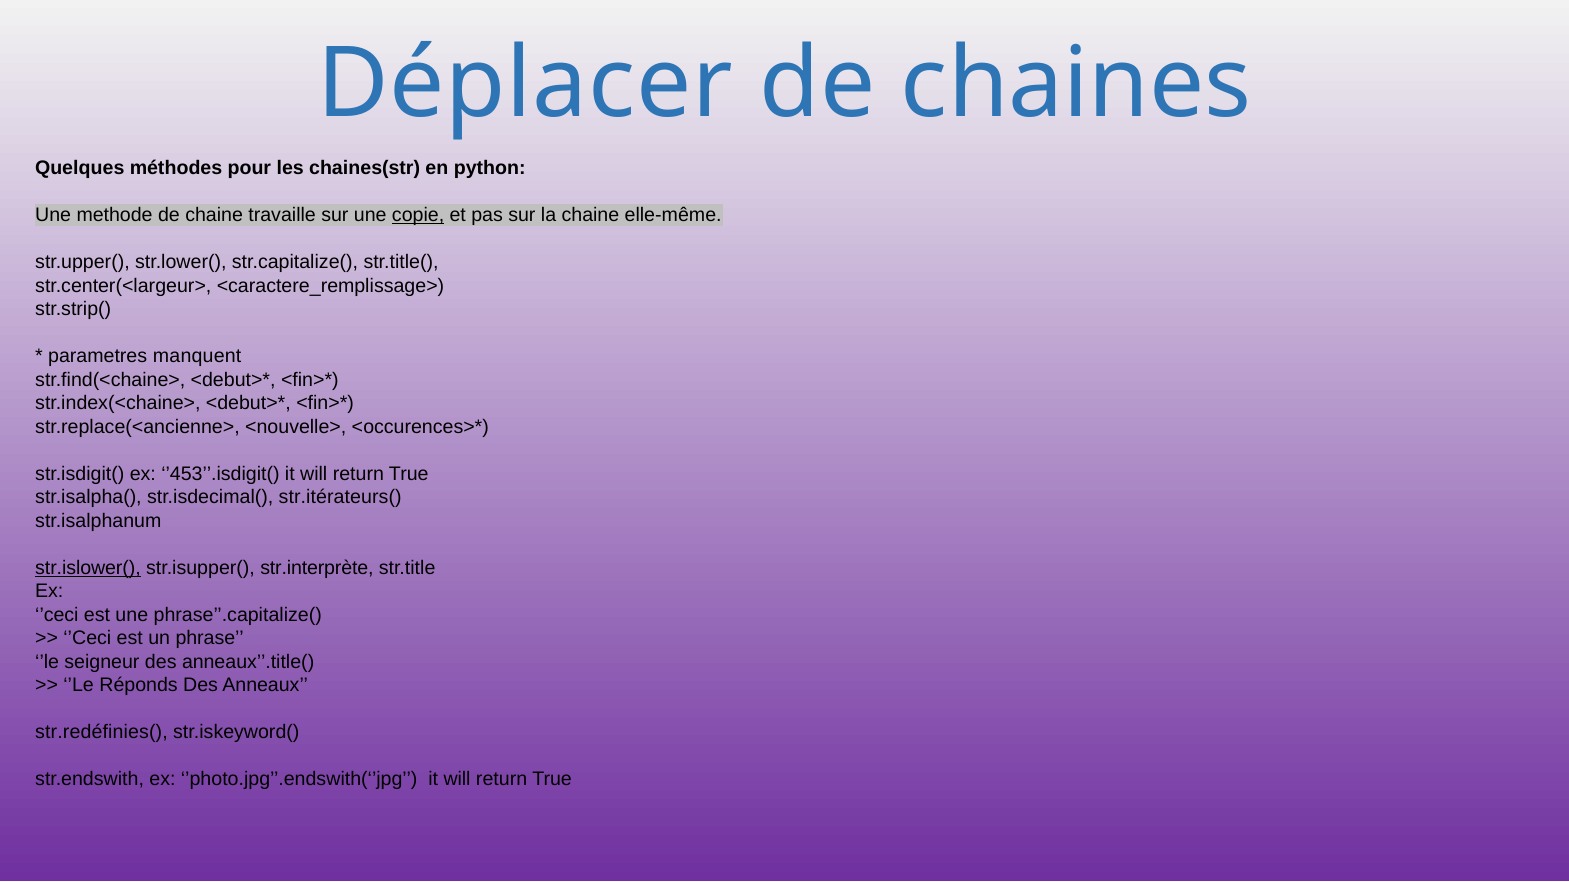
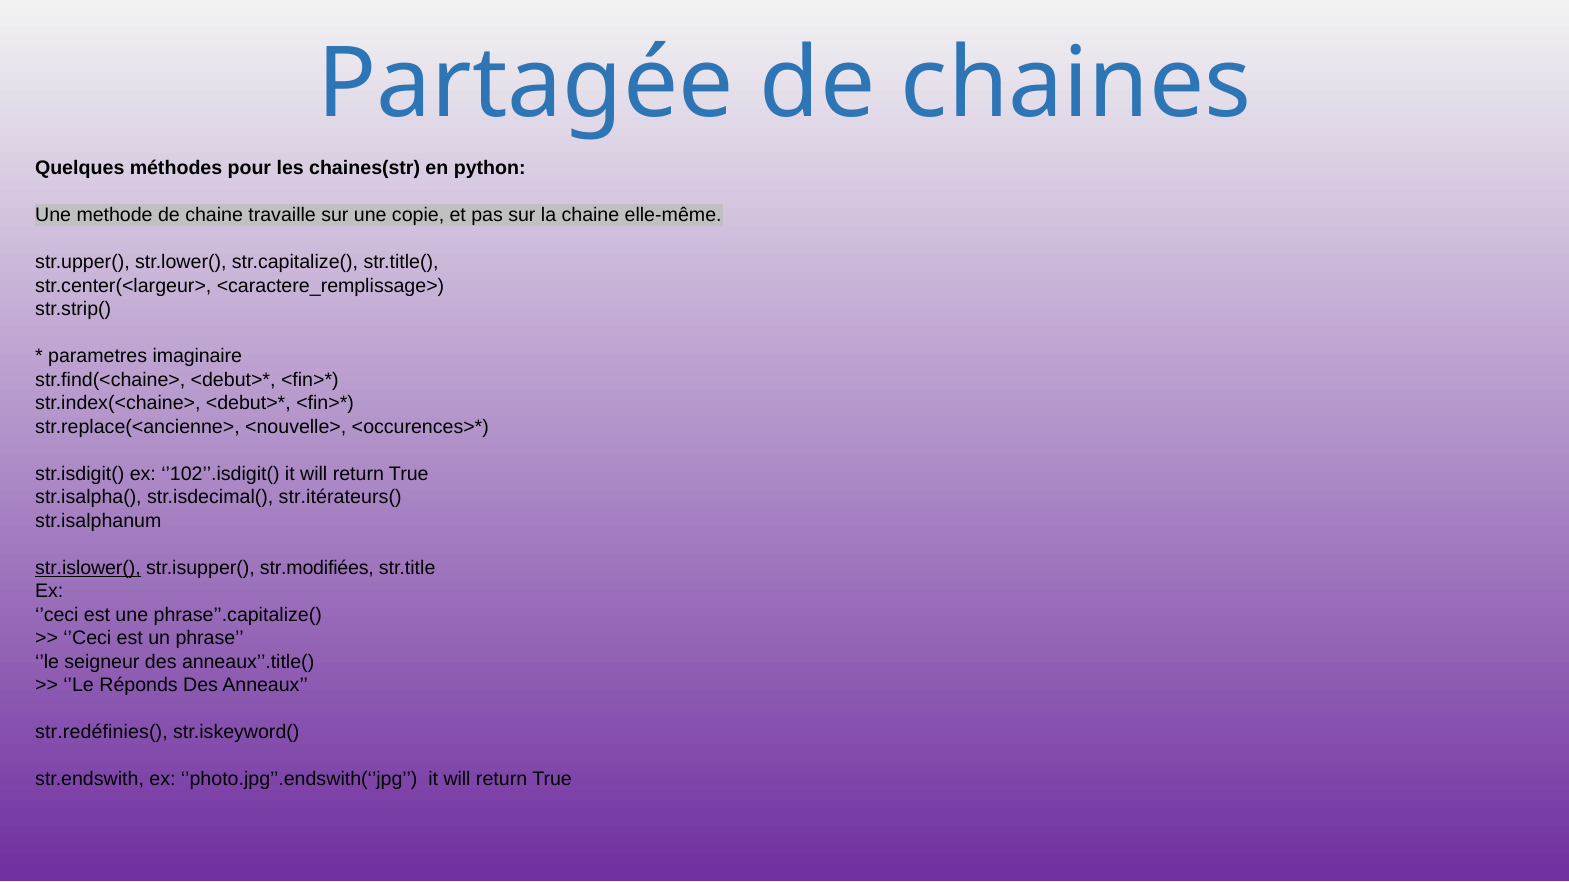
Déplacer: Déplacer -> Partagée
copie underline: present -> none
manquent: manquent -> imaginaire
’453’’.isdigit(: ’453’’.isdigit( -> ’102’’.isdigit(
str.interprète: str.interprète -> str.modifiées
